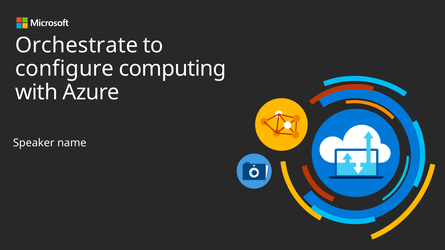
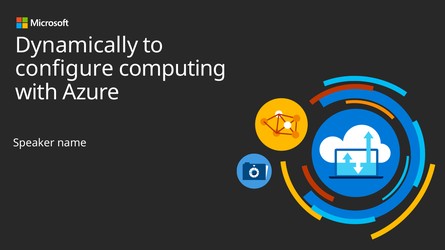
Orchestrate: Orchestrate -> Dynamically
